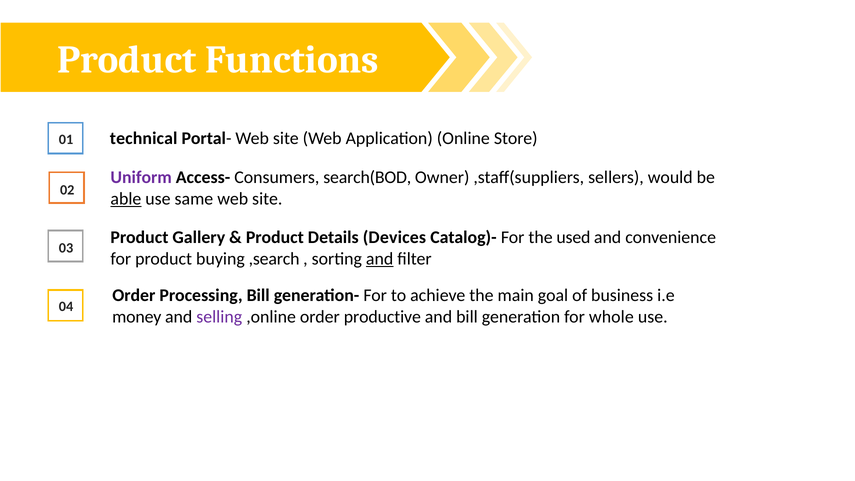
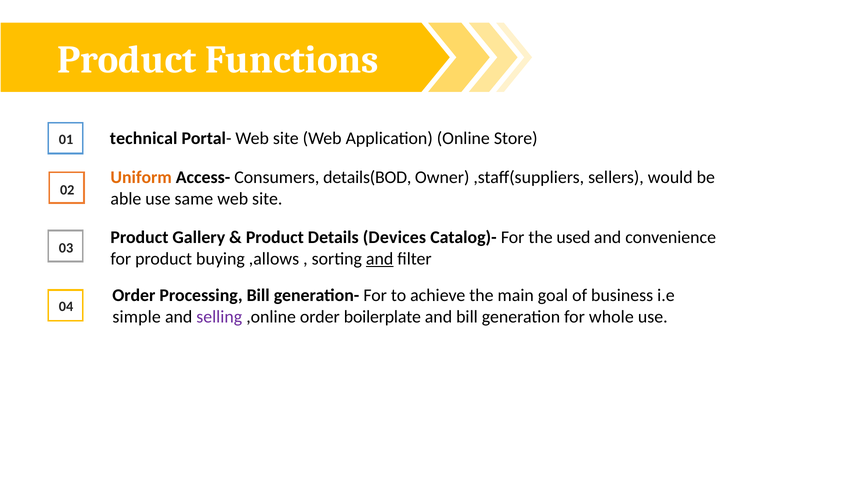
Uniform colour: purple -> orange
search(BOD: search(BOD -> details(BOD
able underline: present -> none
,search: ,search -> ,allows
money: money -> simple
productive: productive -> boilerplate
